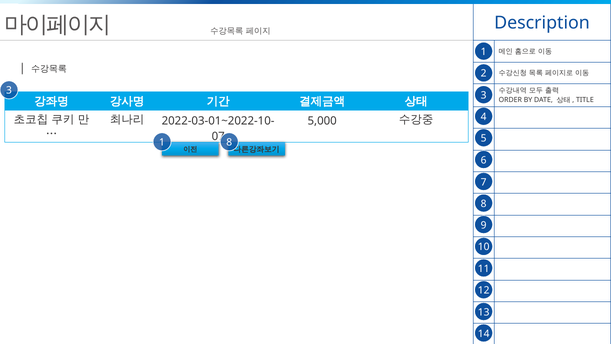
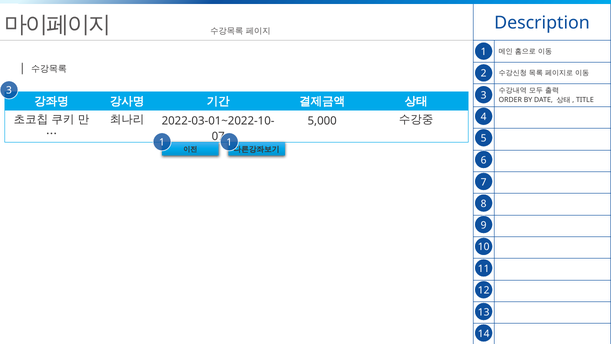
1 8: 8 -> 1
